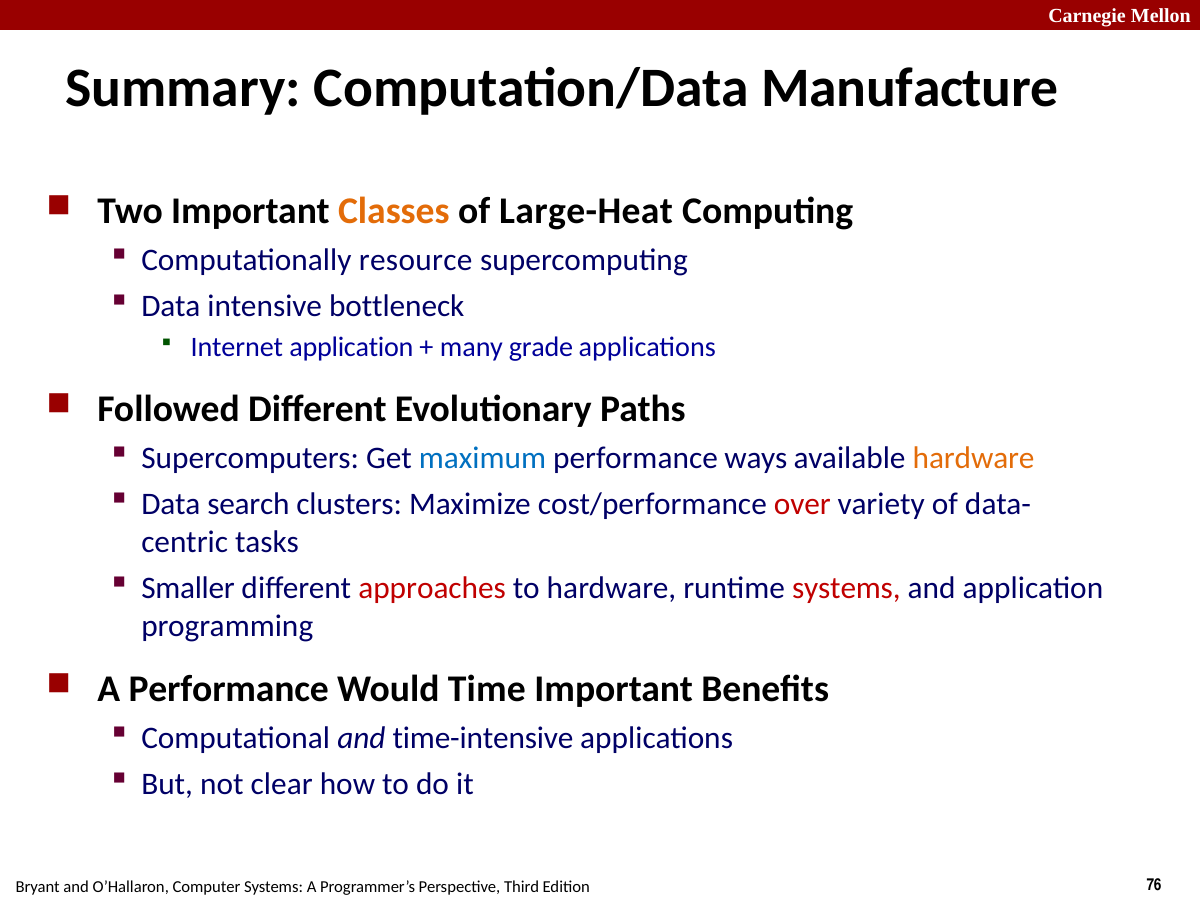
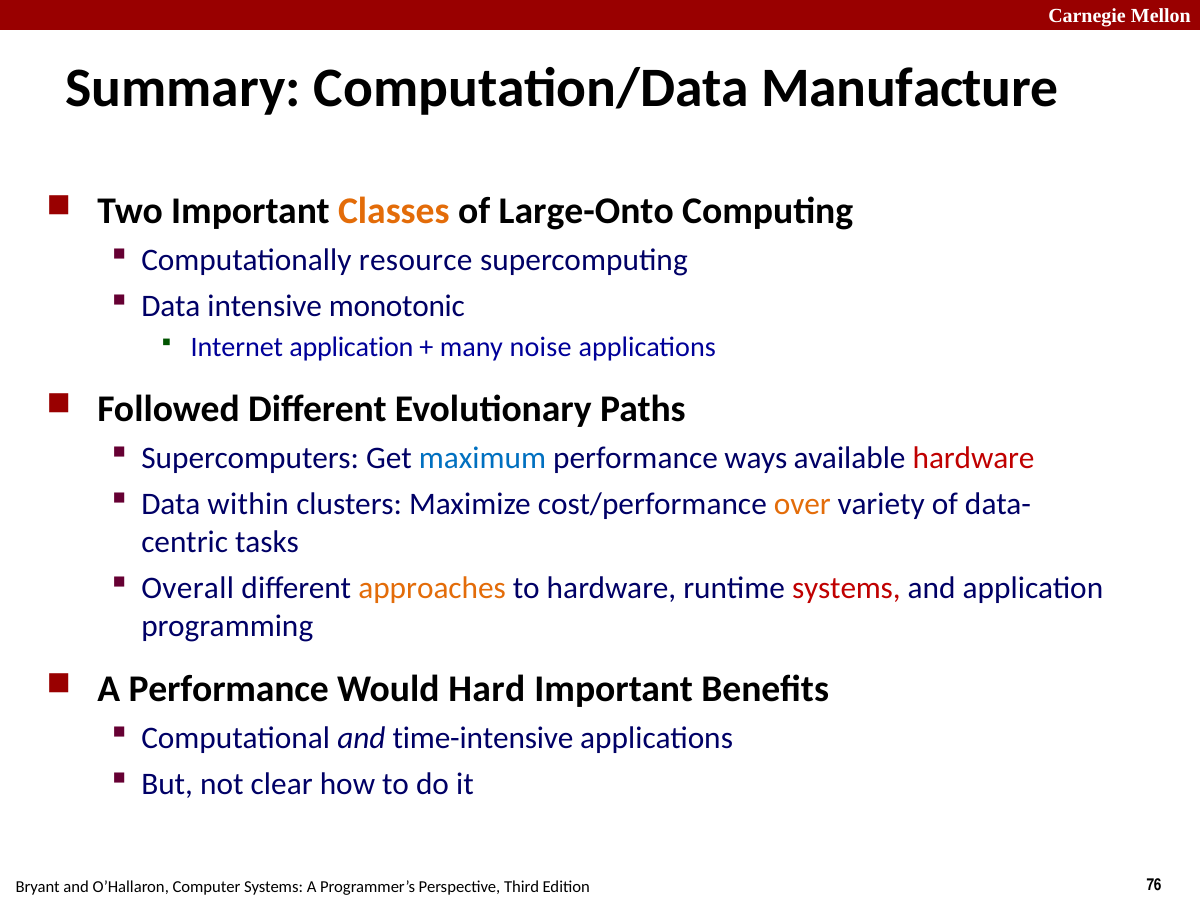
Large-Heat: Large-Heat -> Large-Onto
bottleneck: bottleneck -> monotonic
grade: grade -> noise
hardware at (974, 459) colour: orange -> red
search: search -> within
over colour: red -> orange
Smaller: Smaller -> Overall
approaches colour: red -> orange
Time: Time -> Hard
